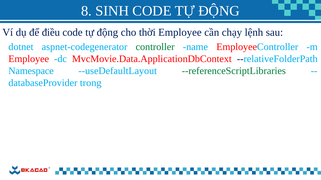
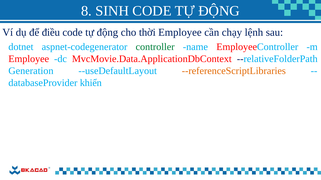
Namespace: Namespace -> Generation
--referenceScriptLibraries colour: green -> orange
trong: trong -> khiển
